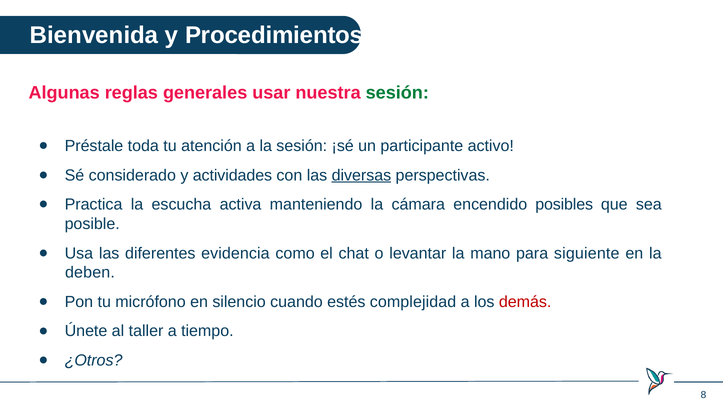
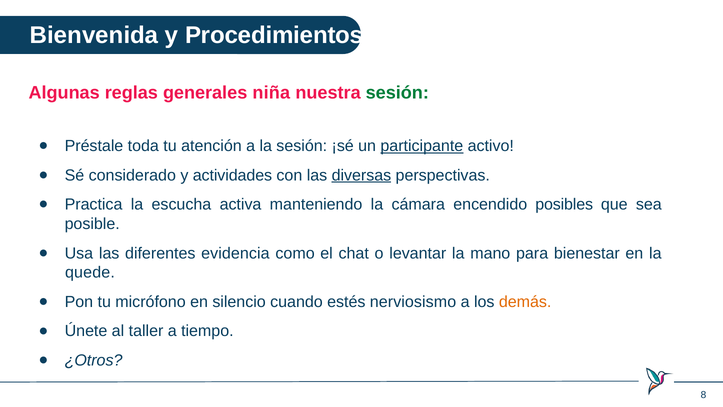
usar: usar -> niña
participante underline: none -> present
siguiente: siguiente -> bienestar
deben: deben -> quede
complejidad: complejidad -> nerviosismo
demás colour: red -> orange
